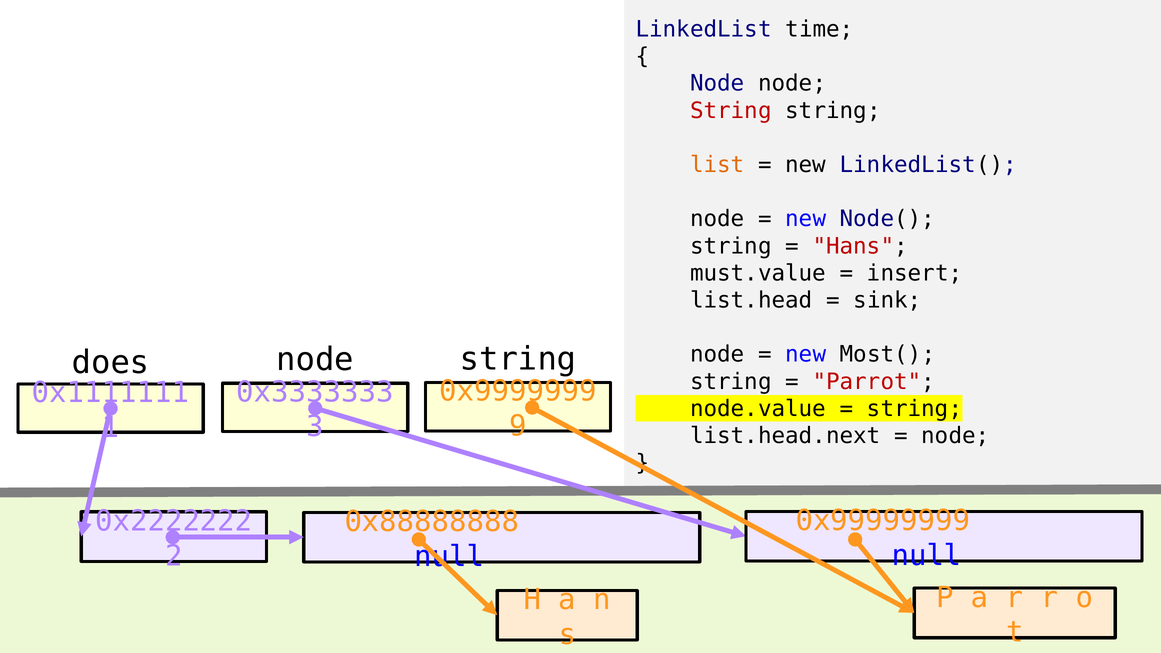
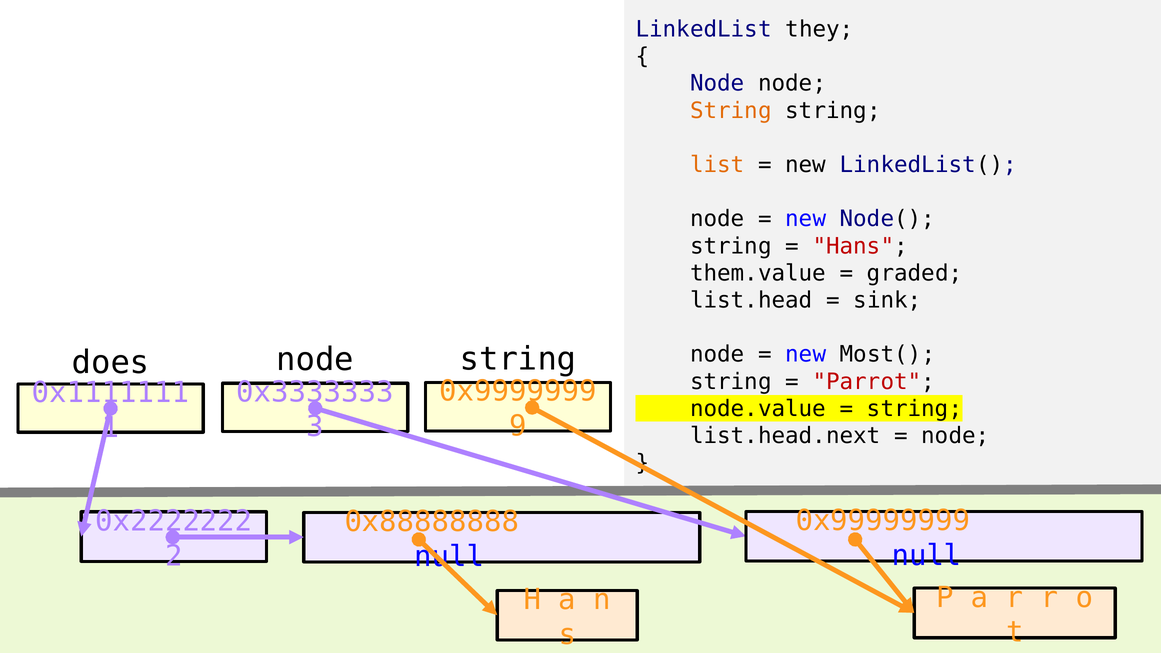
time: time -> they
String at (731, 111) colour: red -> orange
must.value: must.value -> them.value
insert: insert -> graded
